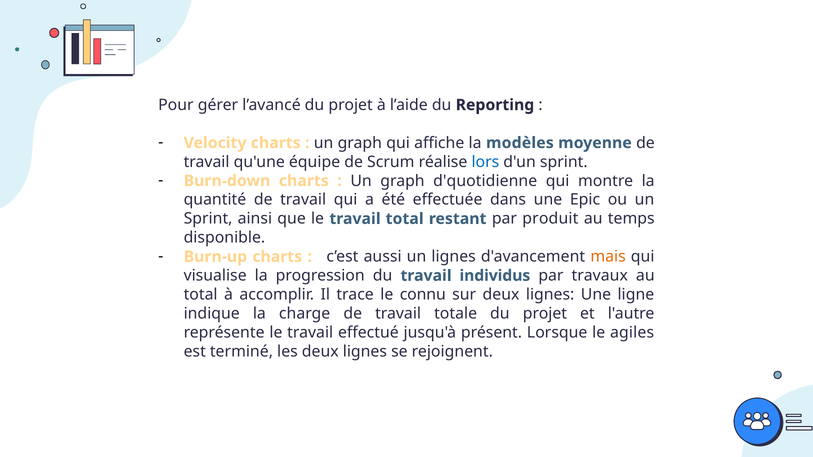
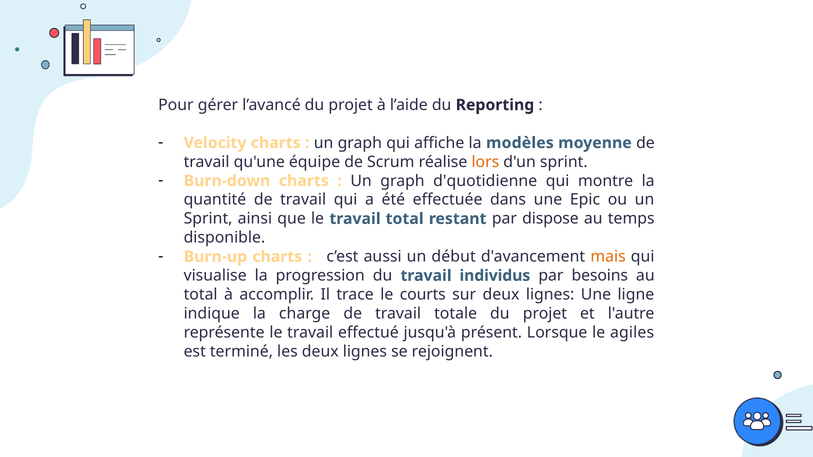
lors colour: blue -> orange
produit: produit -> dispose
un lignes: lignes -> début
travaux: travaux -> besoins
connu: connu -> courts
